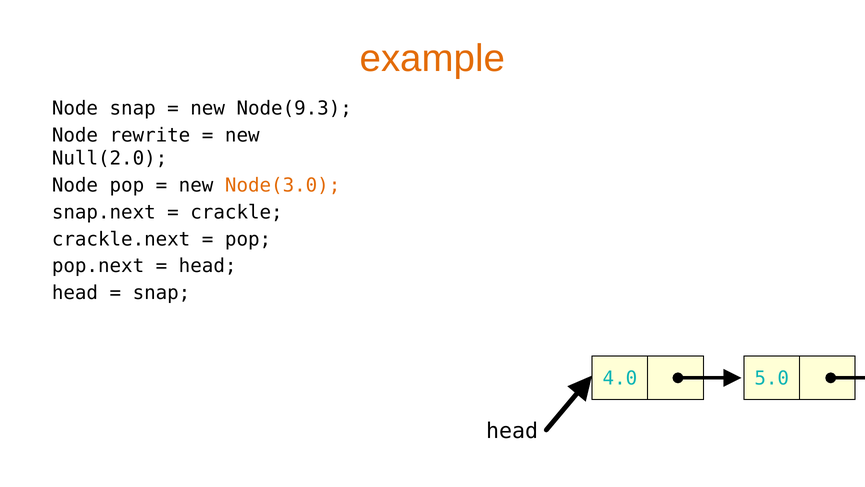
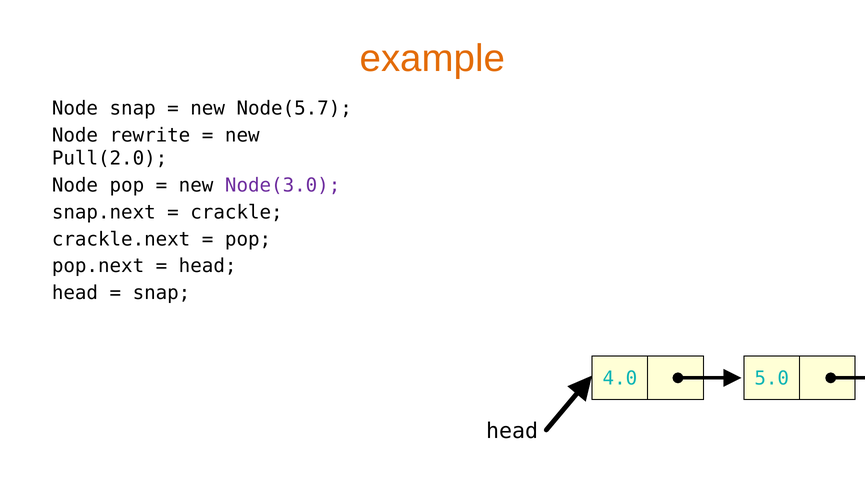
Node(9.3: Node(9.3 -> Node(5.7
Null(2.0: Null(2.0 -> Pull(2.0
Node(3.0 colour: orange -> purple
